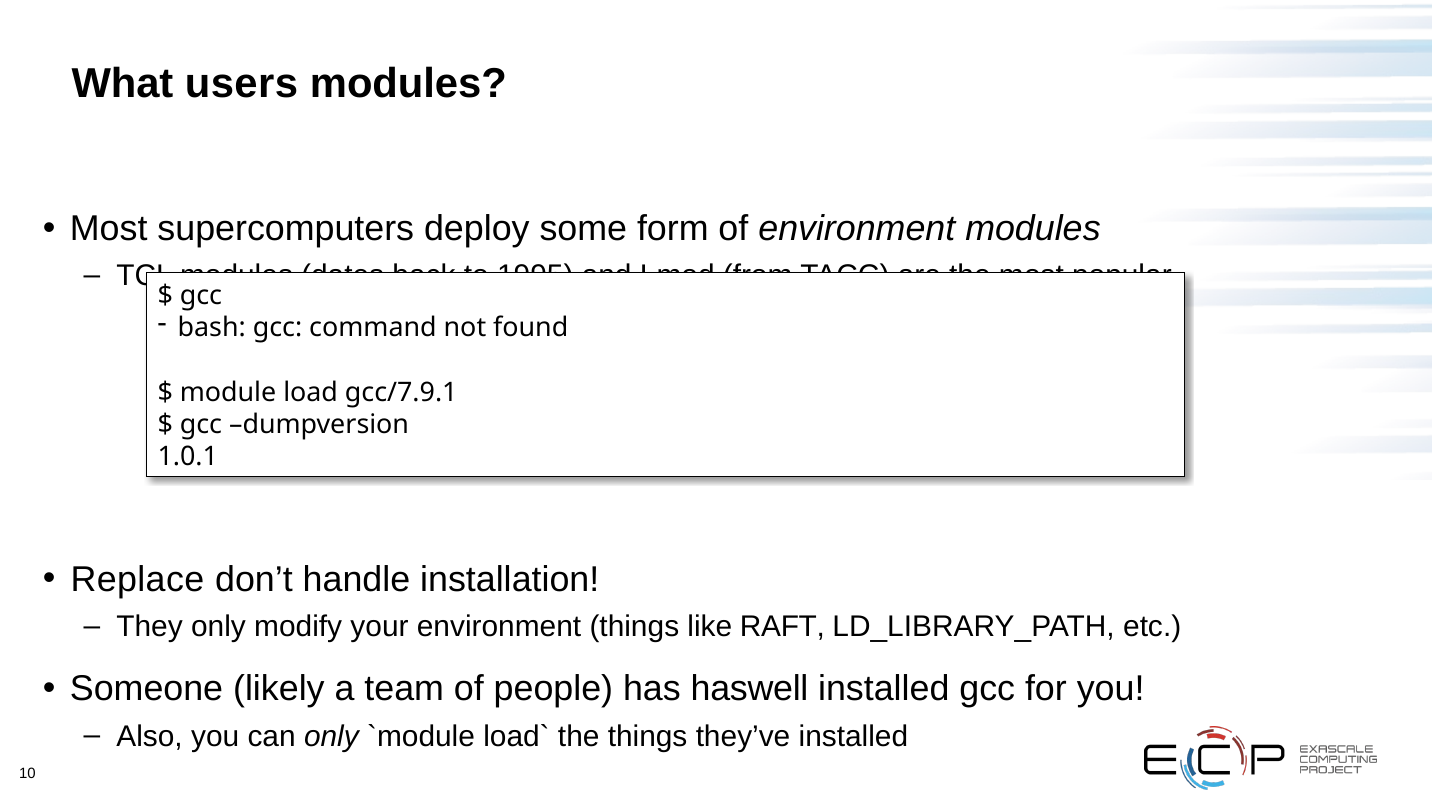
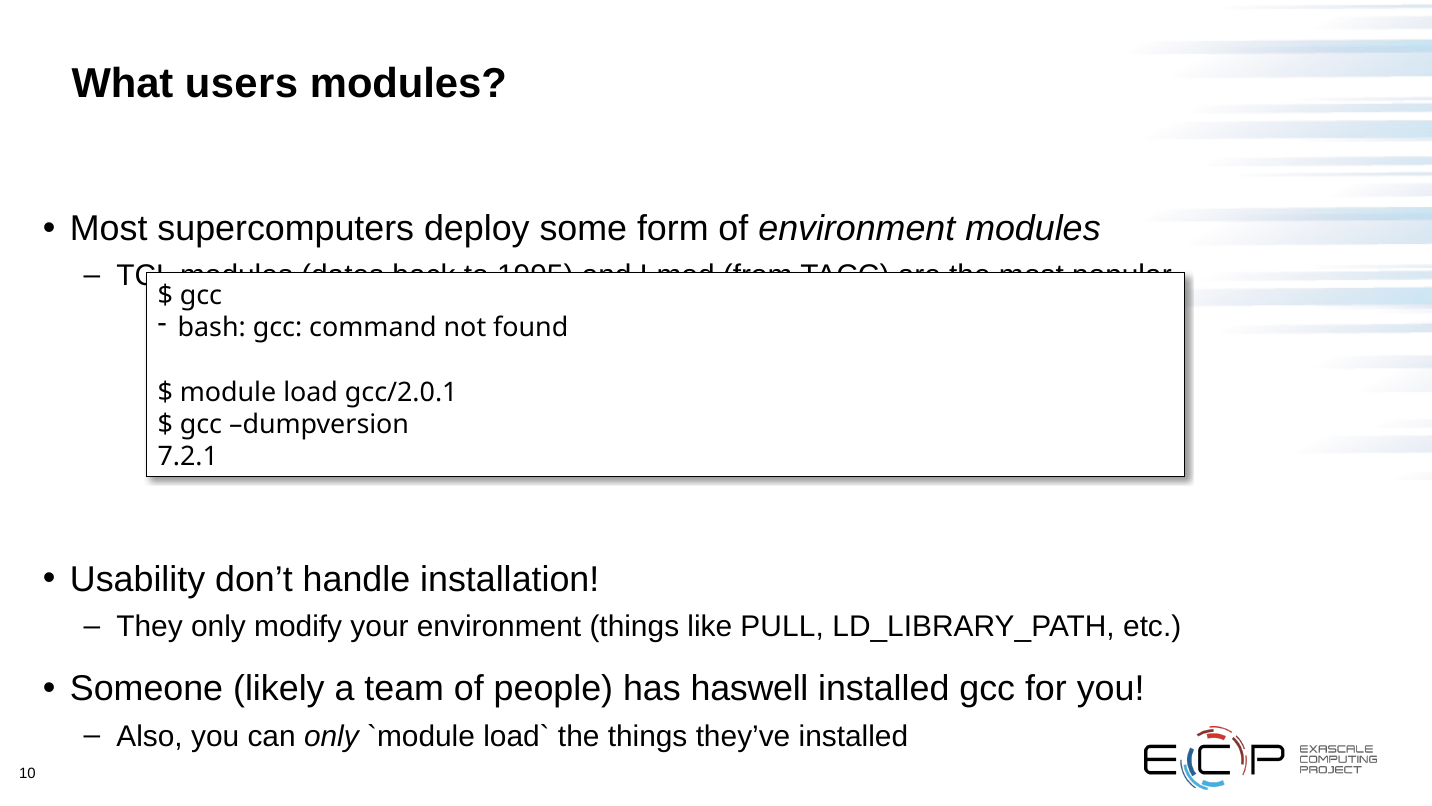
gcc/7.9.1: gcc/7.9.1 -> gcc/2.0.1
1.0.1: 1.0.1 -> 7.2.1
Replace: Replace -> Usability
RAFT: RAFT -> PULL
